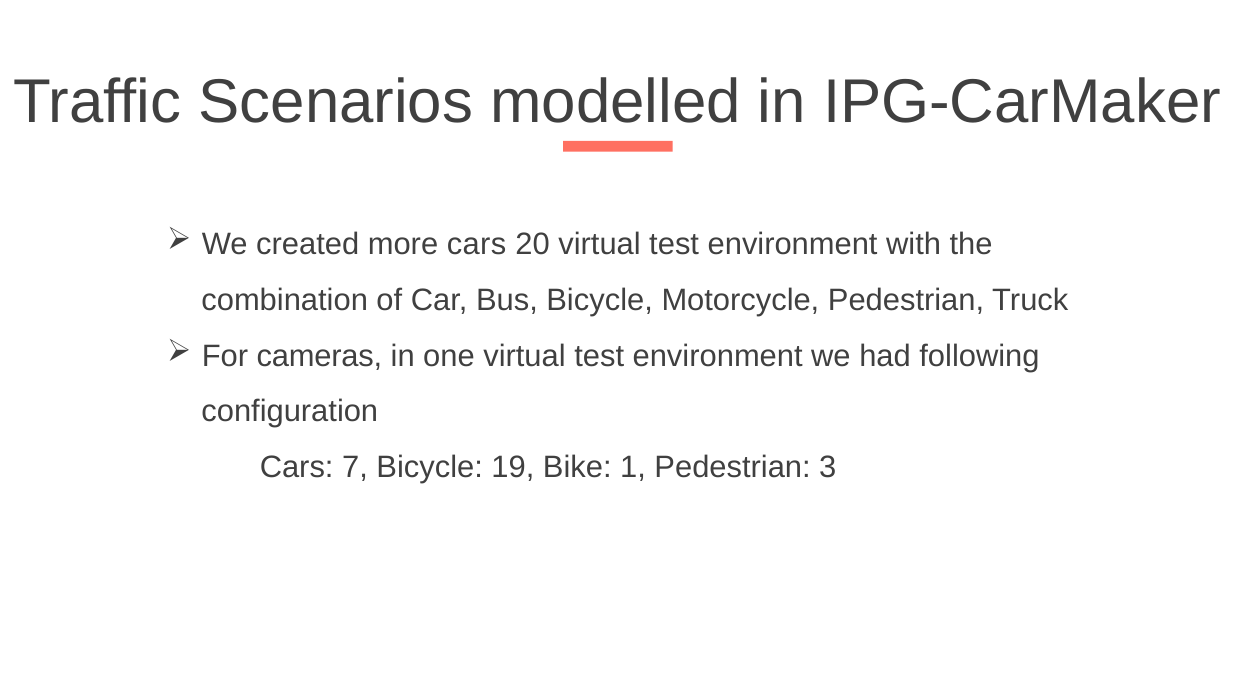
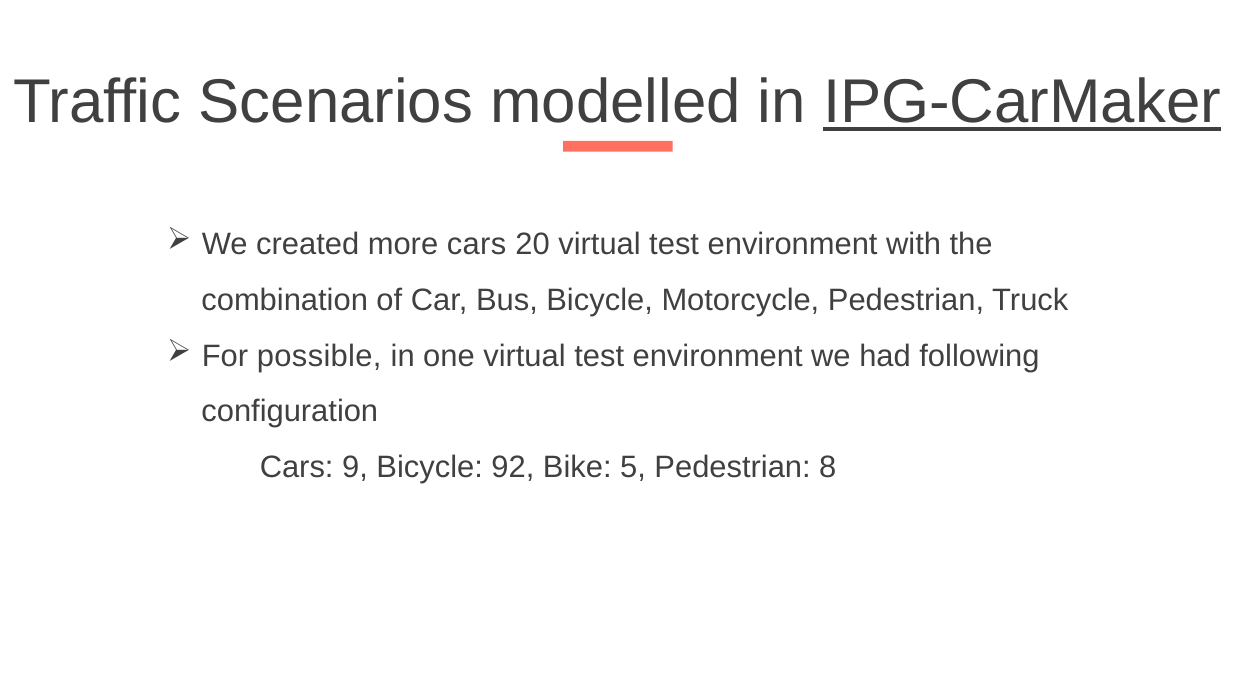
IPG-CarMaker underline: none -> present
cameras: cameras -> possible
7: 7 -> 9
19: 19 -> 92
1: 1 -> 5
3: 3 -> 8
